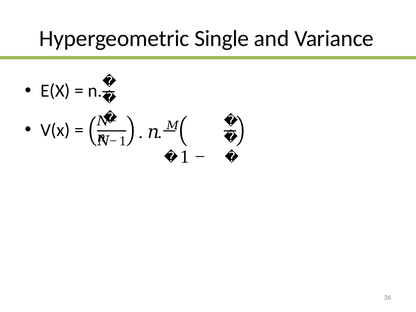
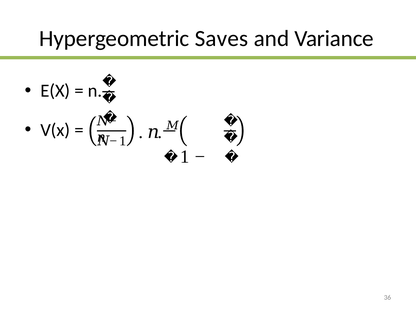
Single: Single -> Saves
